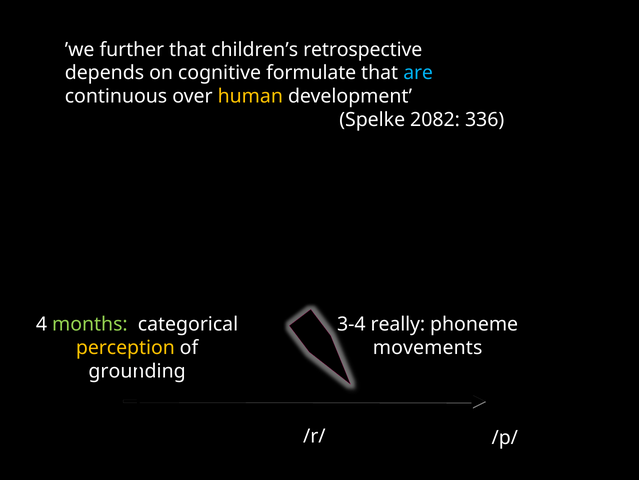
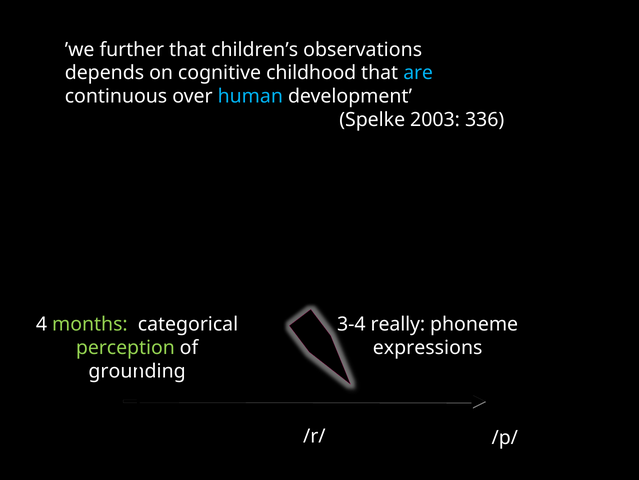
retrospective: retrospective -> observations
formulate: formulate -> childhood
human colour: yellow -> light blue
2082: 2082 -> 2003
perception colour: yellow -> light green
movements: movements -> expressions
